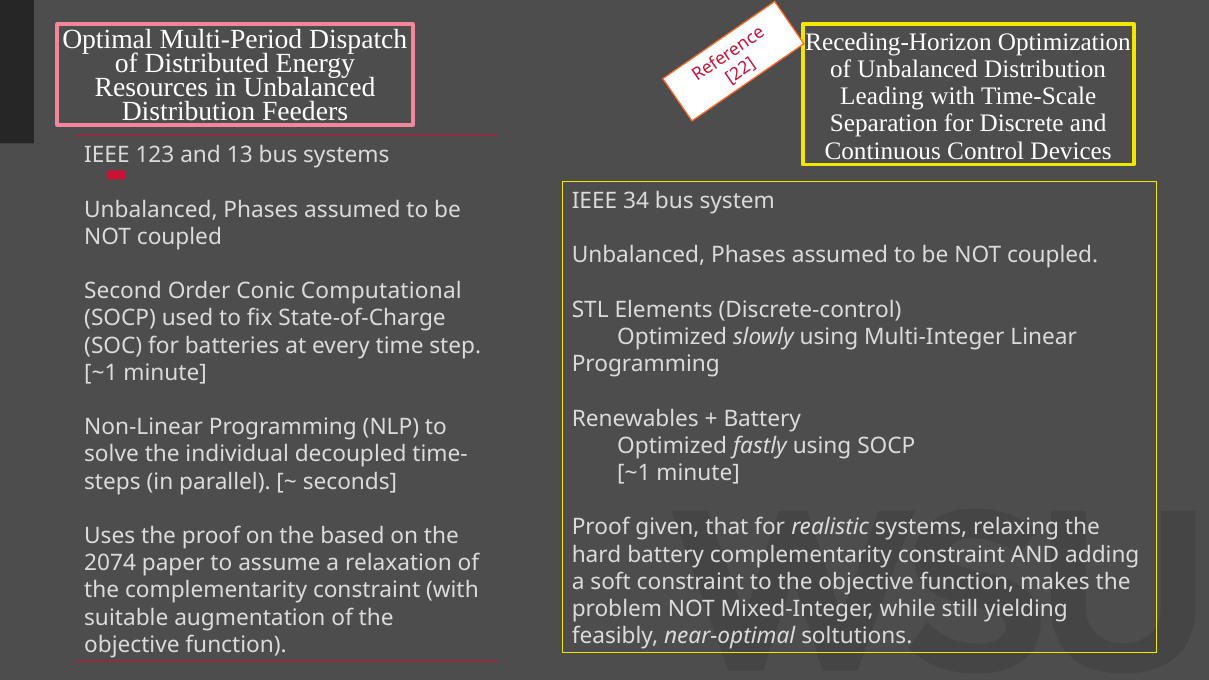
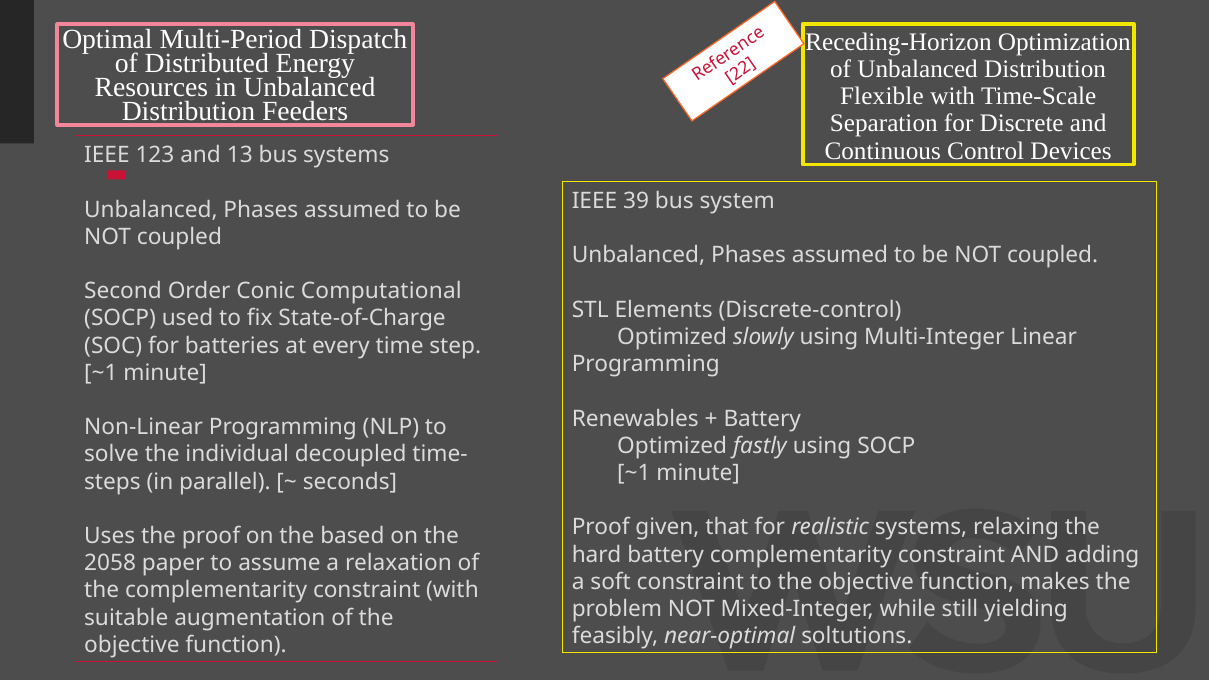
Leading: Leading -> Flexible
34: 34 -> 39
2074: 2074 -> 2058
